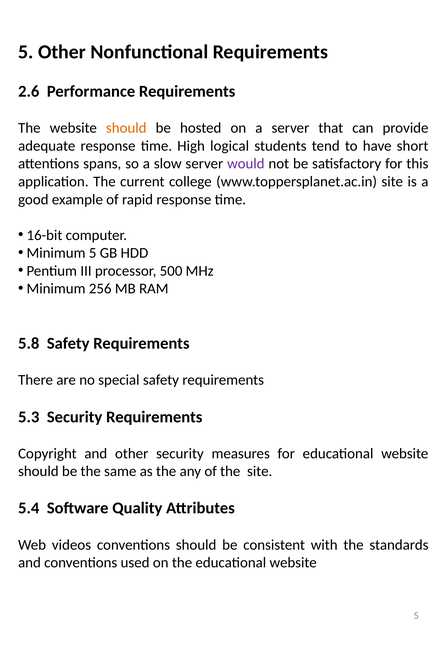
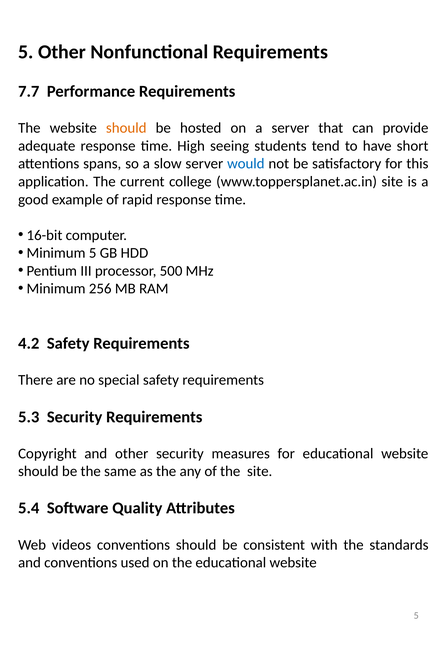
2.6: 2.6 -> 7.7
logical: logical -> seeing
would colour: purple -> blue
5.8: 5.8 -> 4.2
